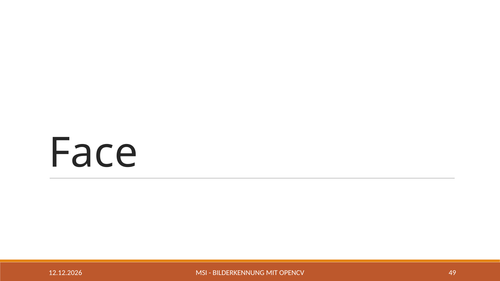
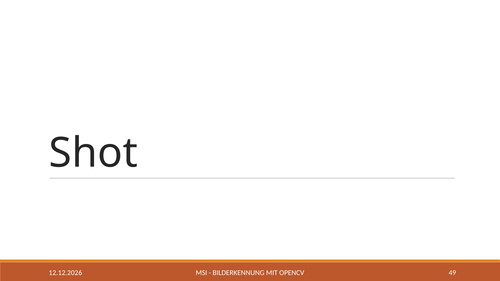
Face: Face -> Shot
